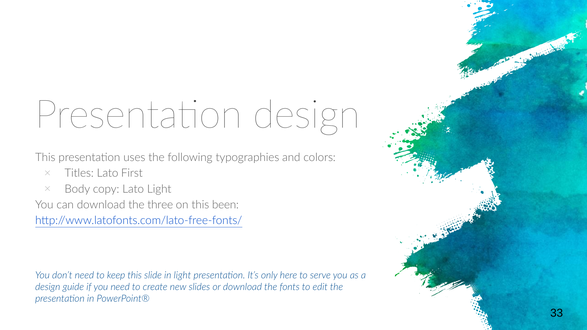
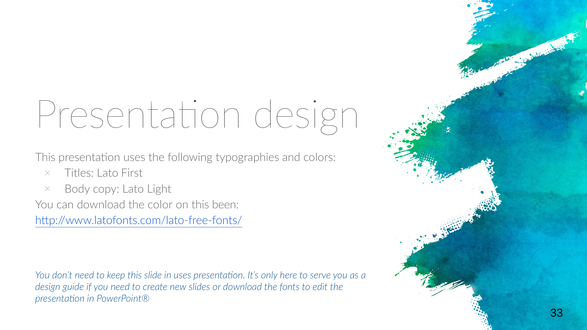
three: three -> color
in light: light -> uses
